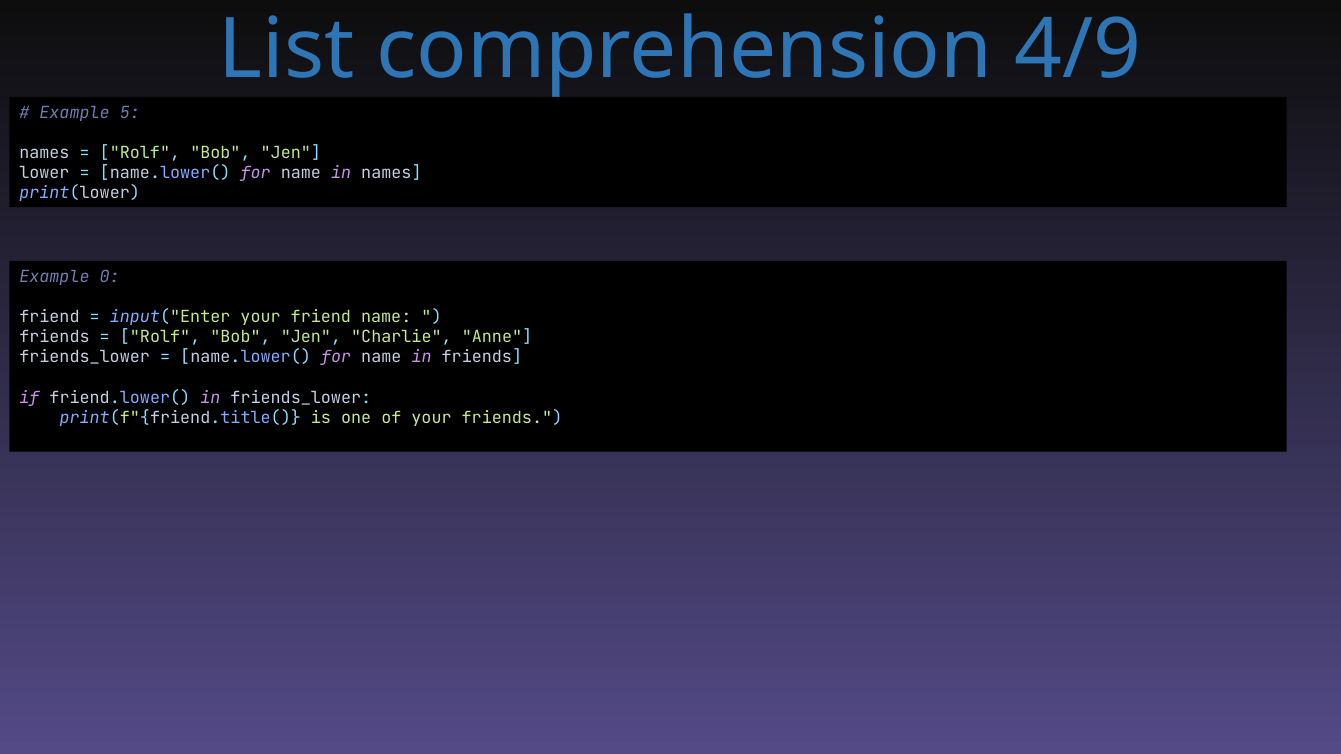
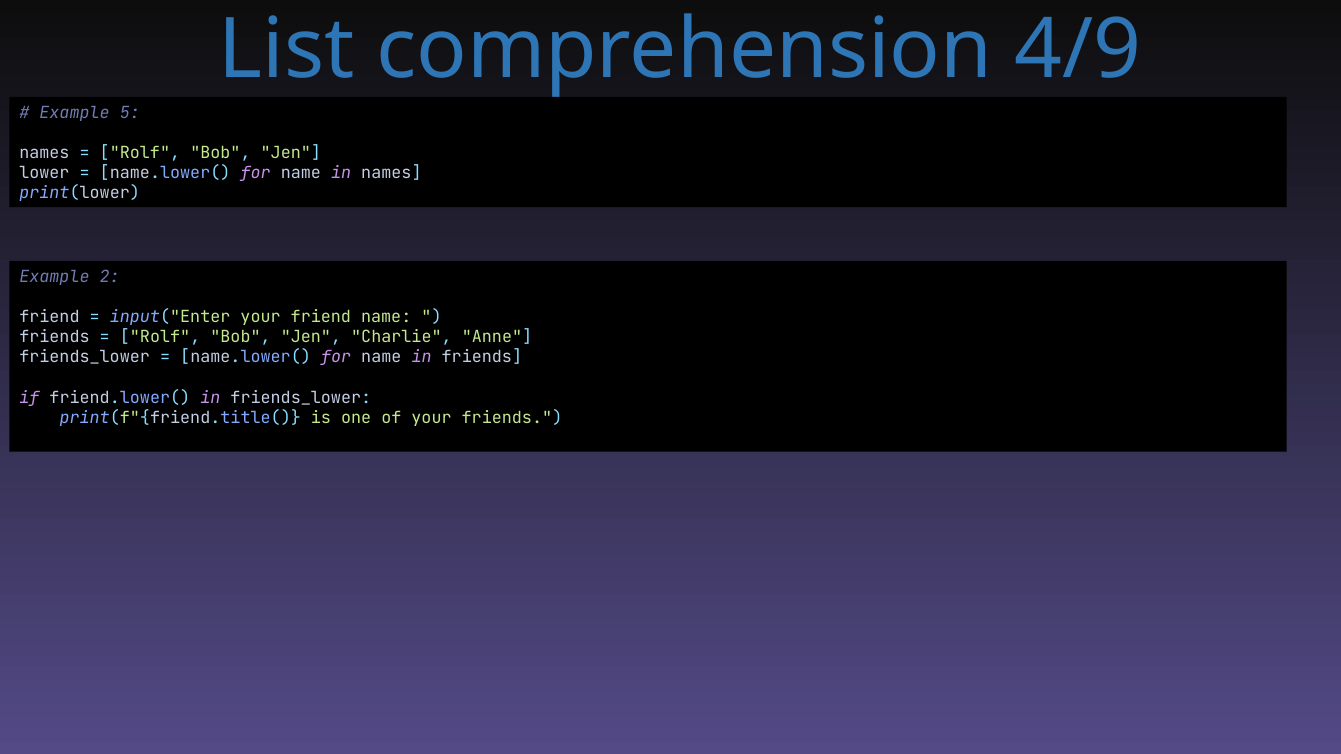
0: 0 -> 2
